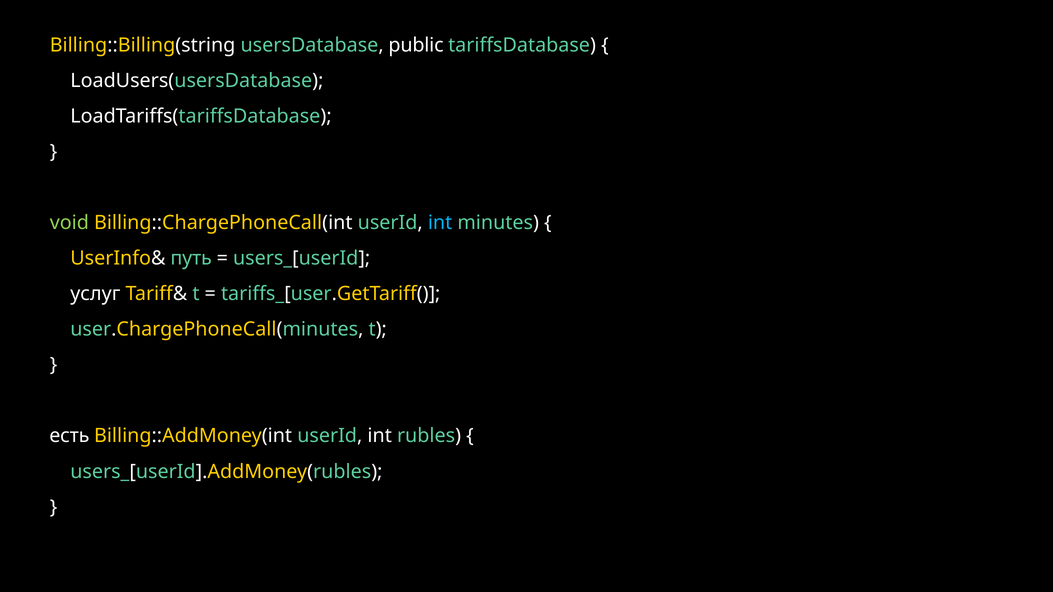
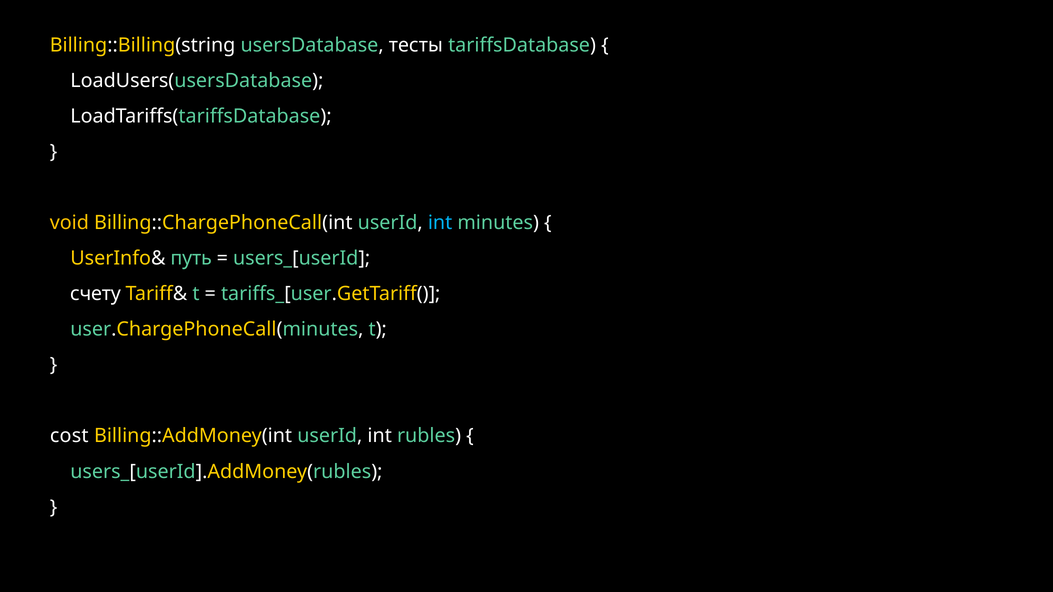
public: public -> тесты
void colour: light green -> yellow
услуг: услуг -> счету
есть: есть -> cost
